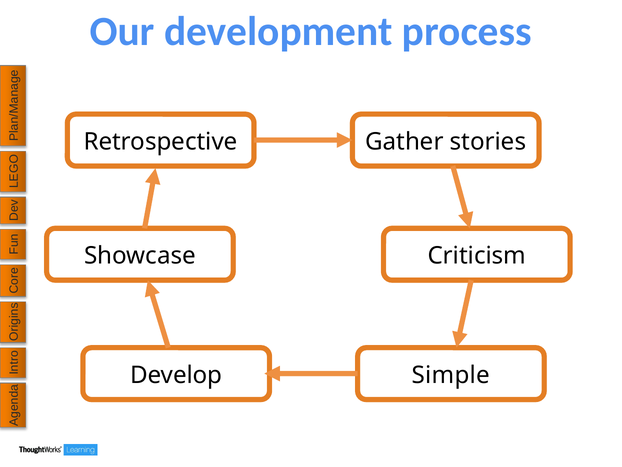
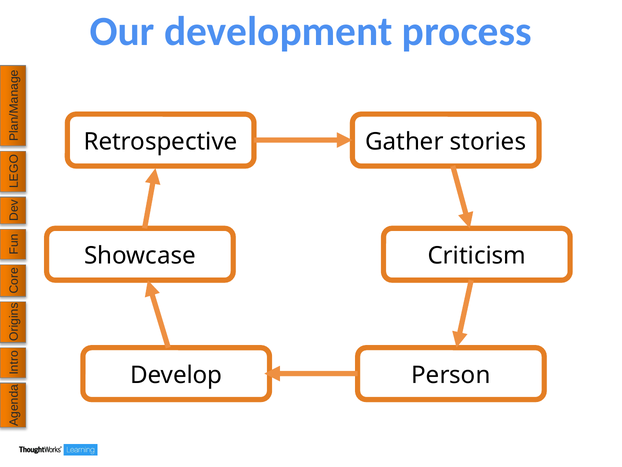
Simple: Simple -> Person
